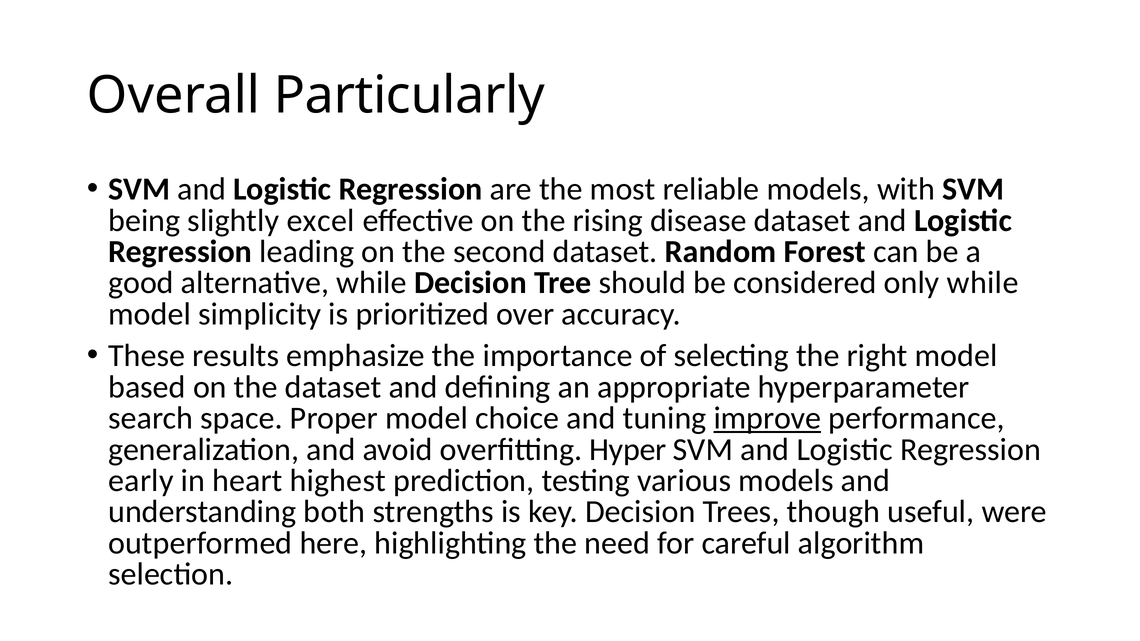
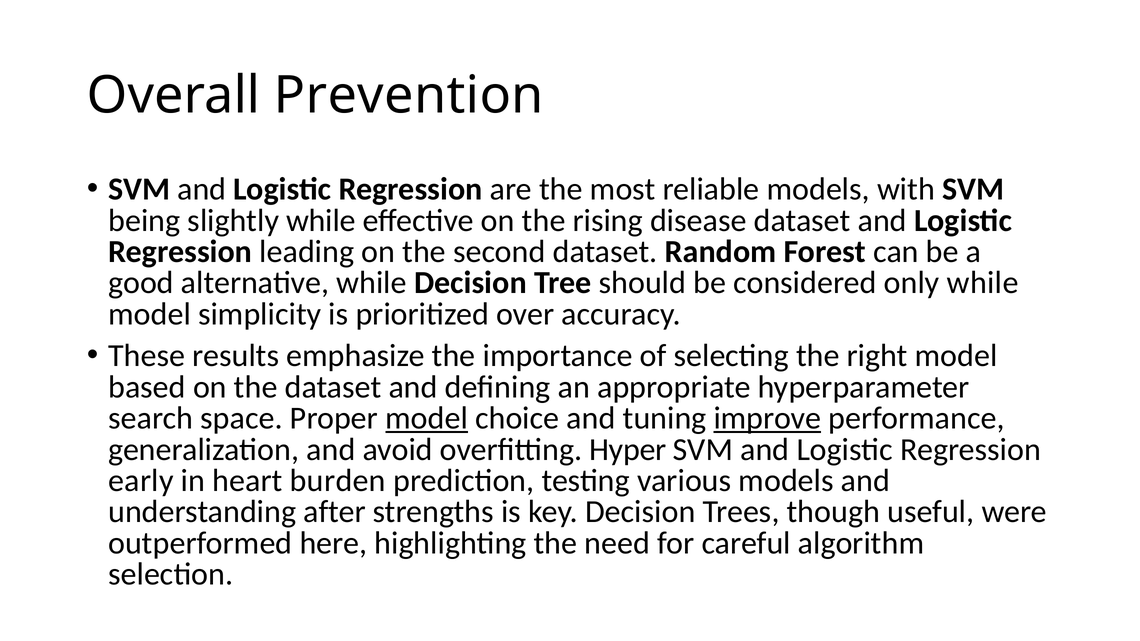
Particularly: Particularly -> Prevention
slightly excel: excel -> while
model at (427, 418) underline: none -> present
highest: highest -> burden
both: both -> after
